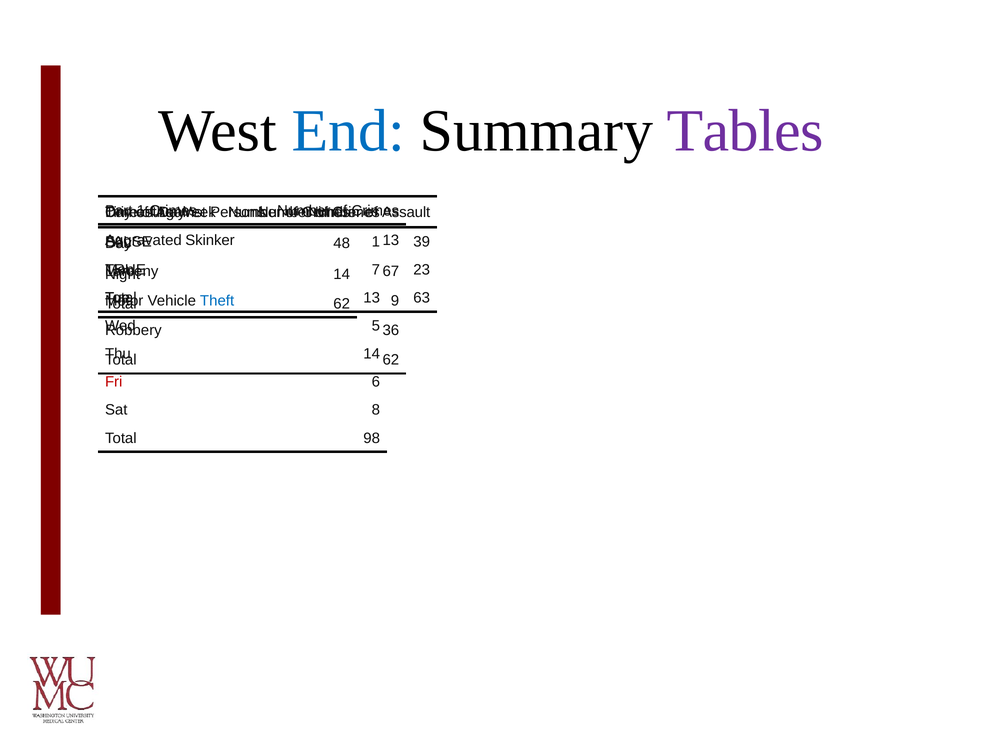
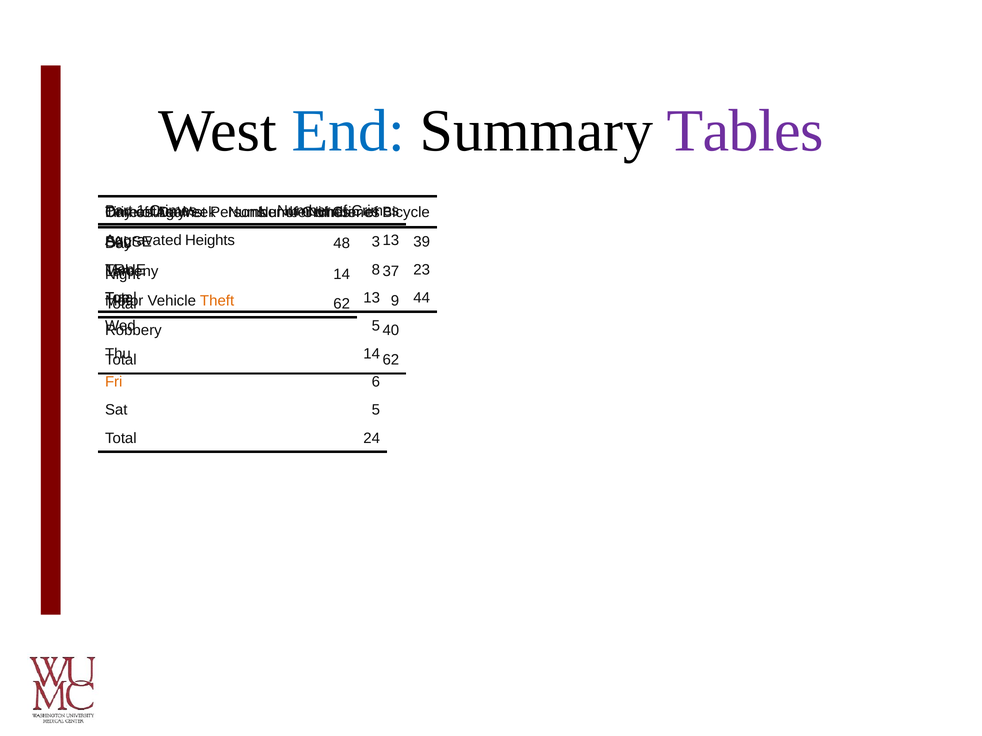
Assault: Assault -> Bicycle
Skinker: Skinker -> Heights
1 at (376, 242): 1 -> 3
7: 7 -> 8
67: 67 -> 37
63: 63 -> 44
Theft colour: blue -> orange
36: 36 -> 40
Fri colour: red -> orange
Sat 8: 8 -> 5
98: 98 -> 24
